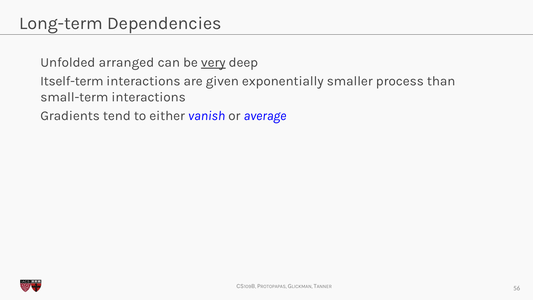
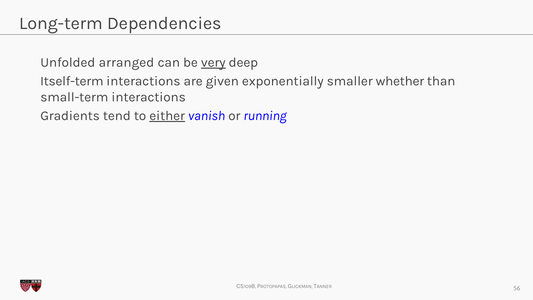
process: process -> whether
either underline: none -> present
average: average -> running
